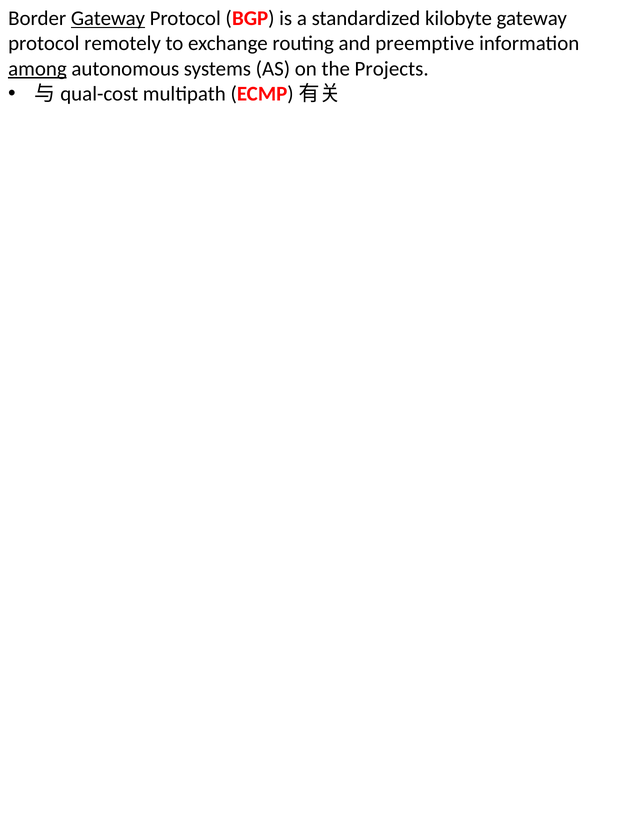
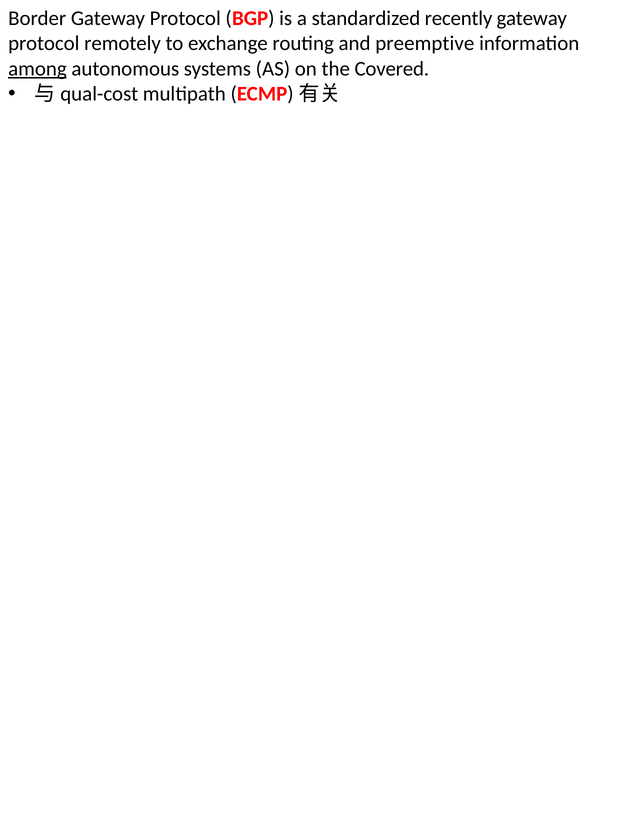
Gateway at (108, 18) underline: present -> none
kilobyte: kilobyte -> recently
Projects: Projects -> Covered
